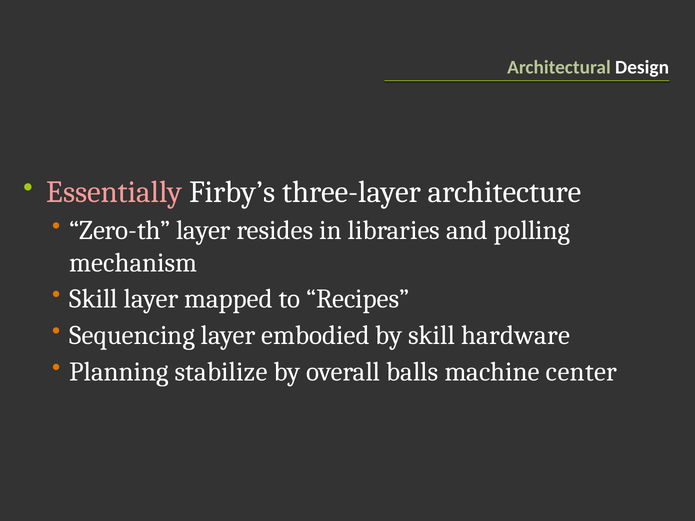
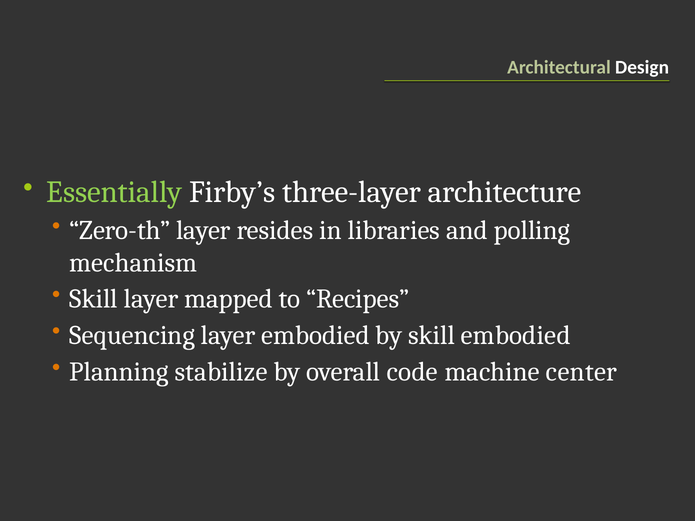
Essentially colour: pink -> light green
skill hardware: hardware -> embodied
balls: balls -> code
